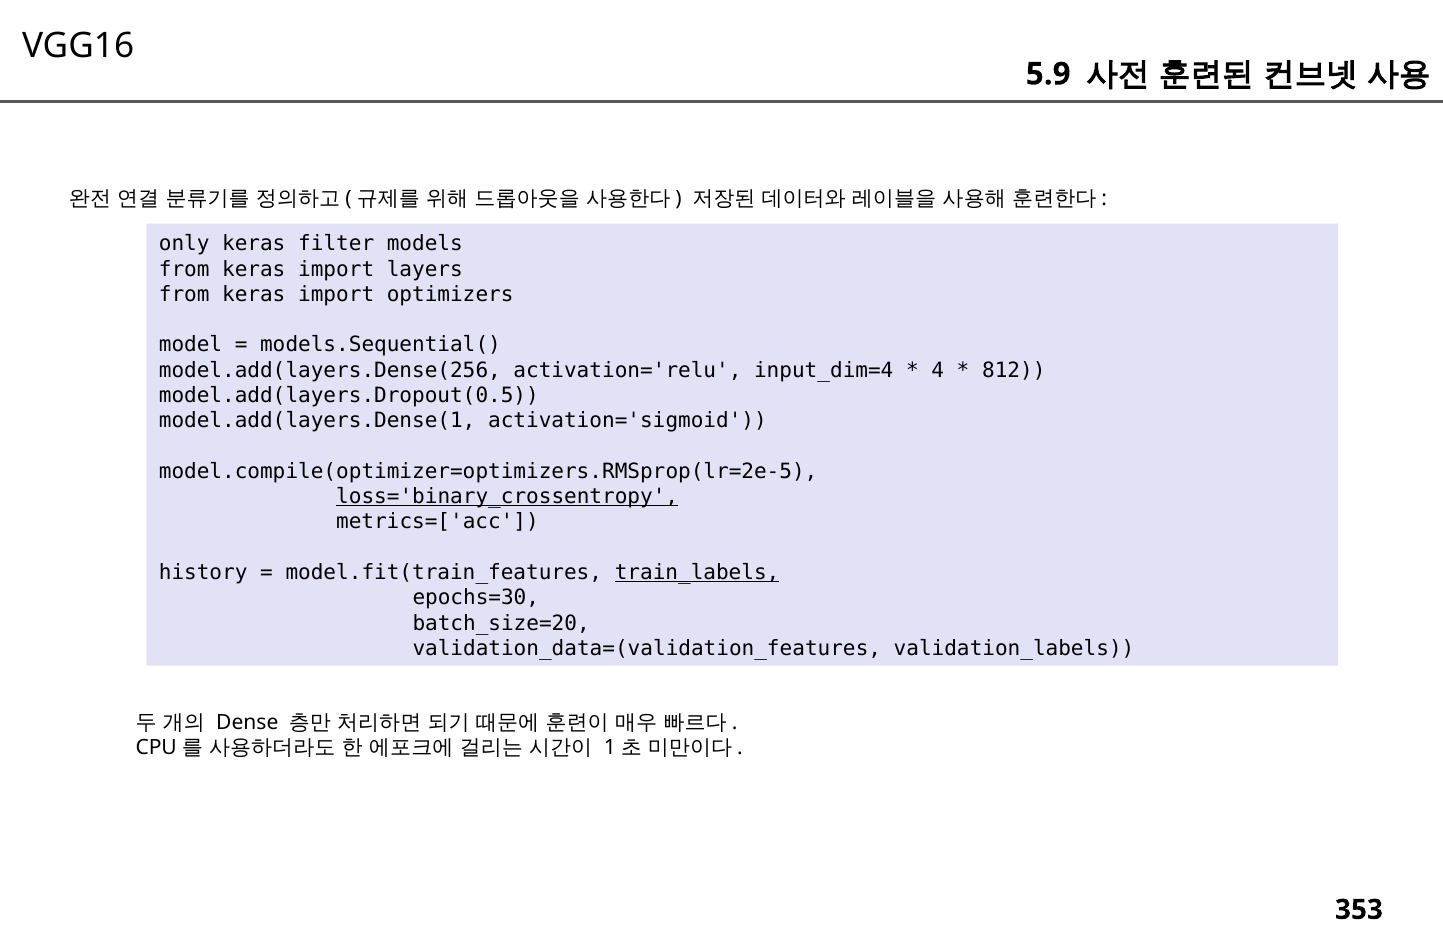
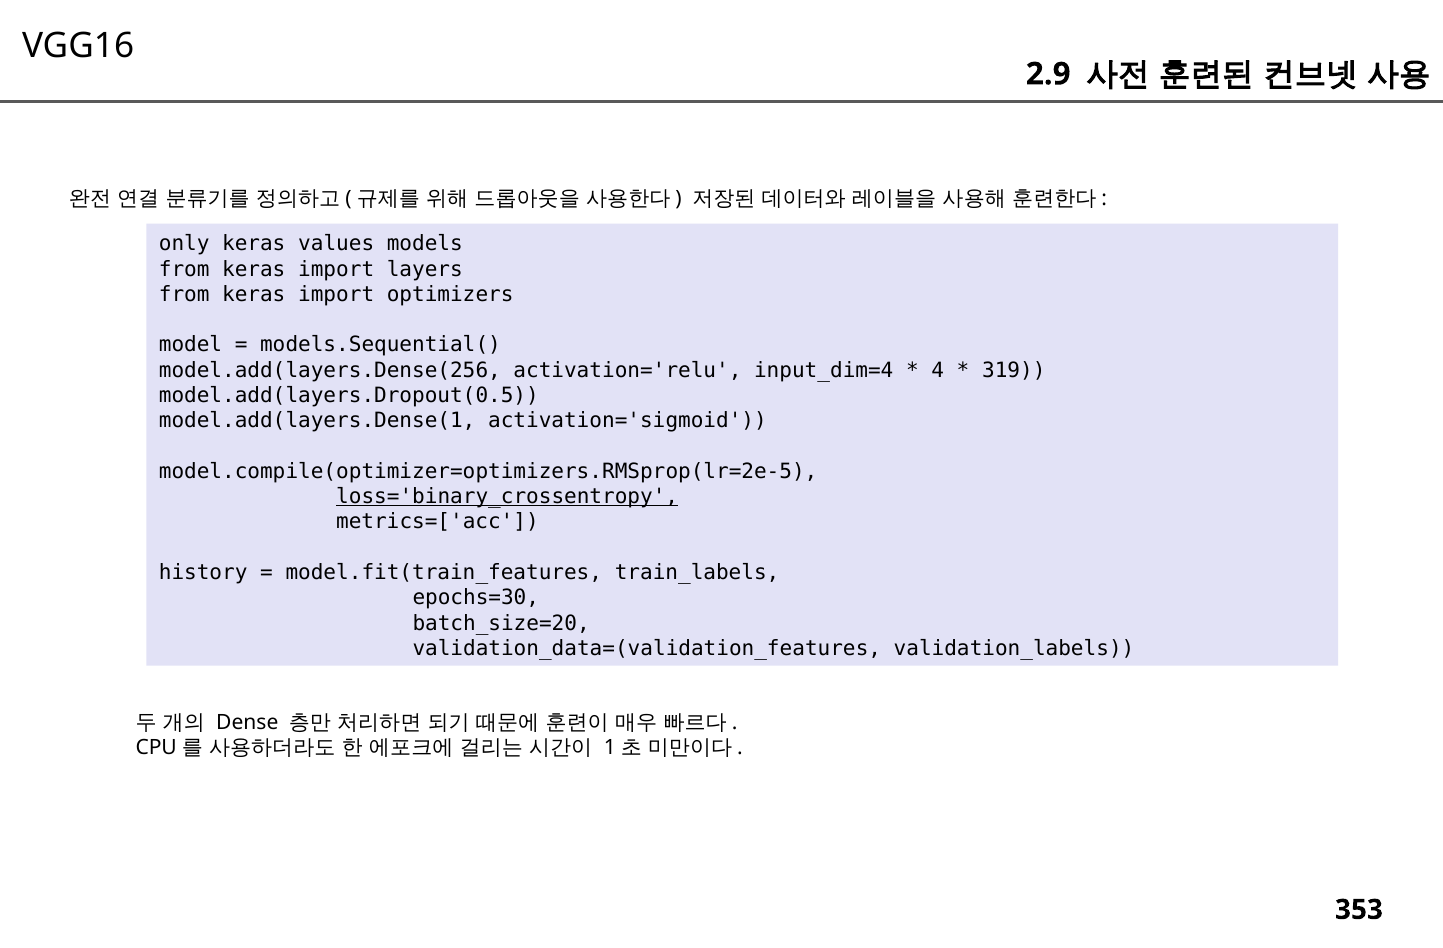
5.9: 5.9 -> 2.9
filter: filter -> values
812: 812 -> 319
train_labels underline: present -> none
